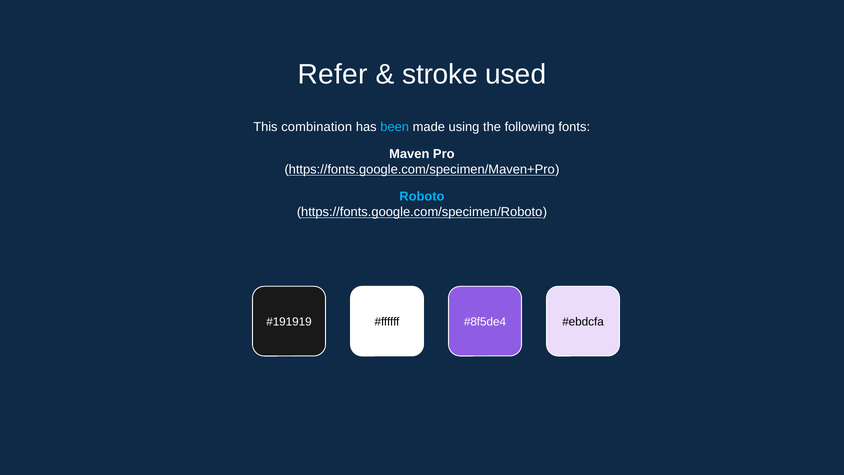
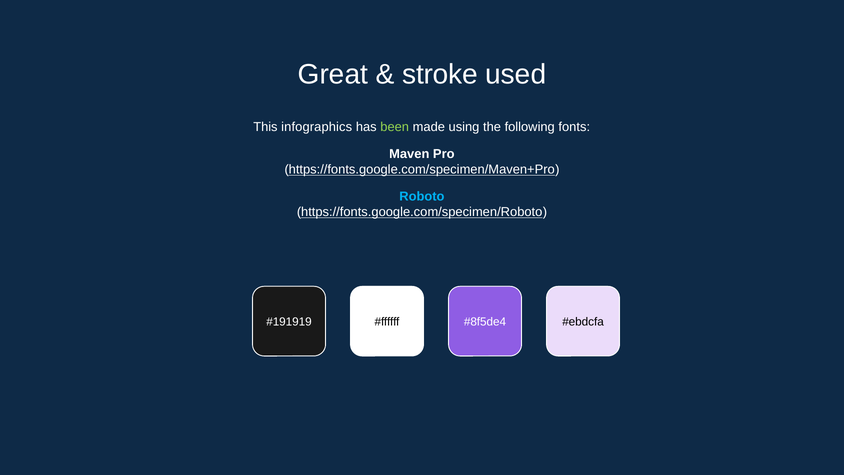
Refer: Refer -> Great
combination: combination -> infographics
been colour: light blue -> light green
